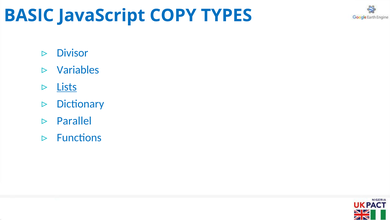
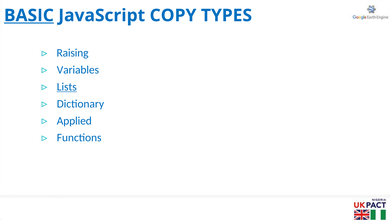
BASIC underline: none -> present
Divisor: Divisor -> Raising
Parallel: Parallel -> Applied
